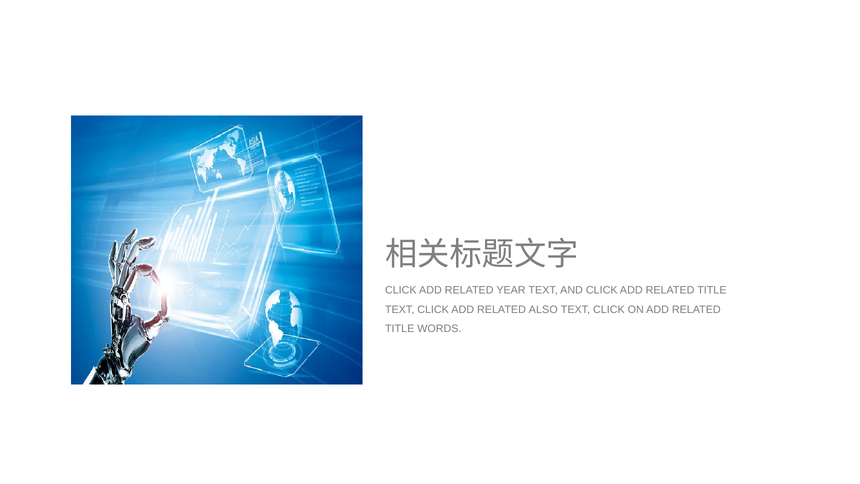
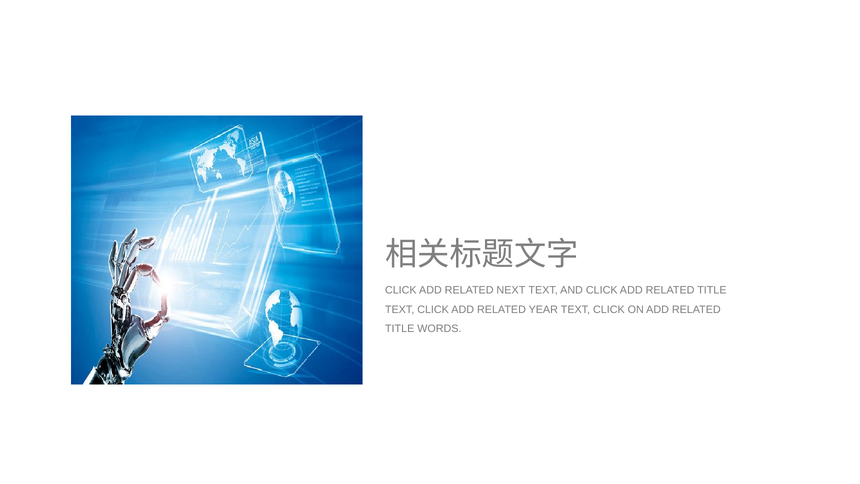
YEAR: YEAR -> NEXT
ALSO: ALSO -> YEAR
